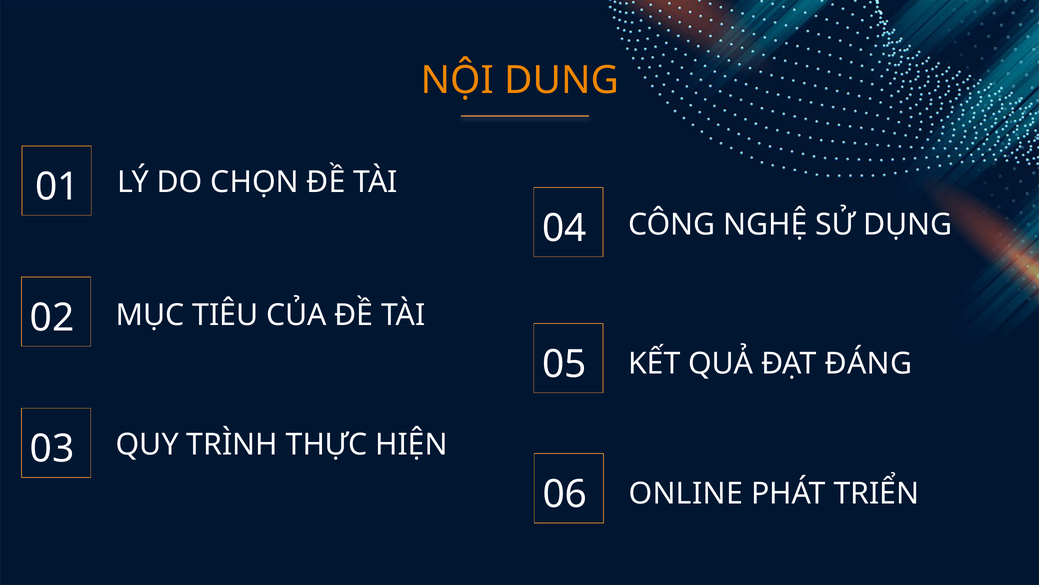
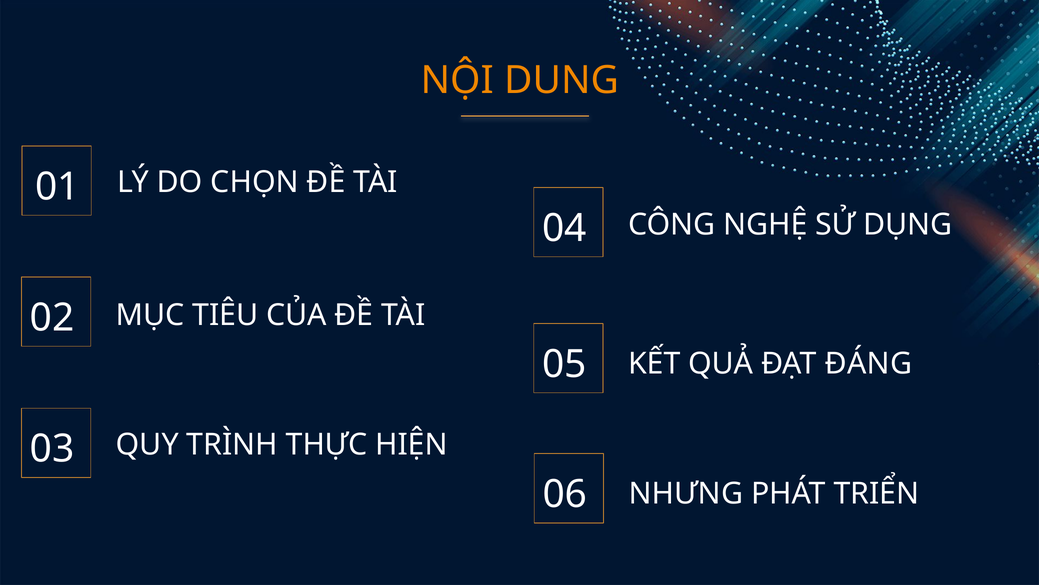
ONLINE: ONLINE -> NHƯNG
